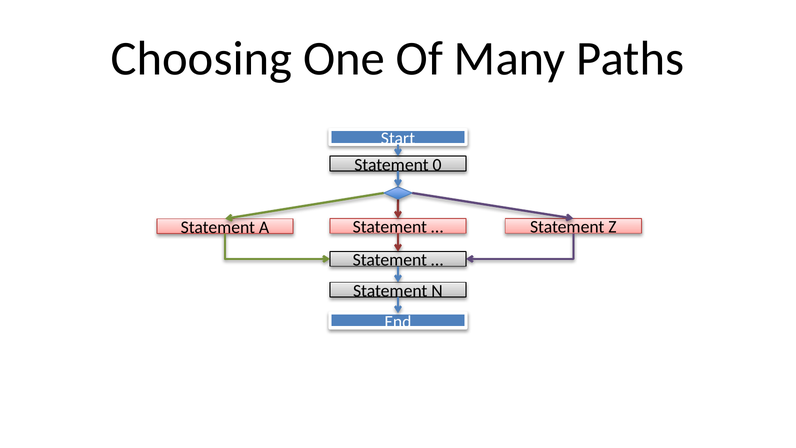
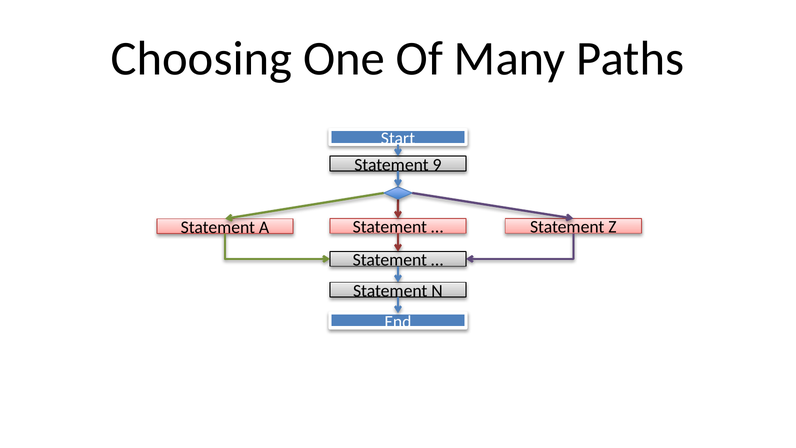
0: 0 -> 9
